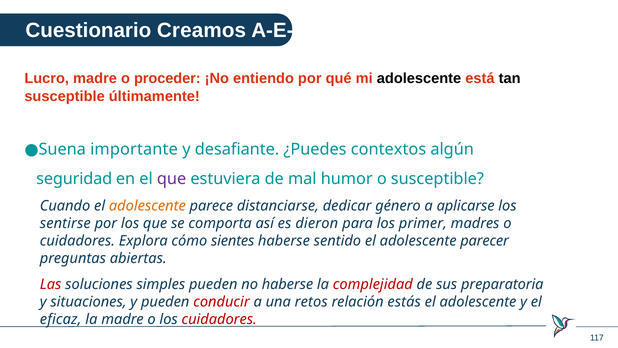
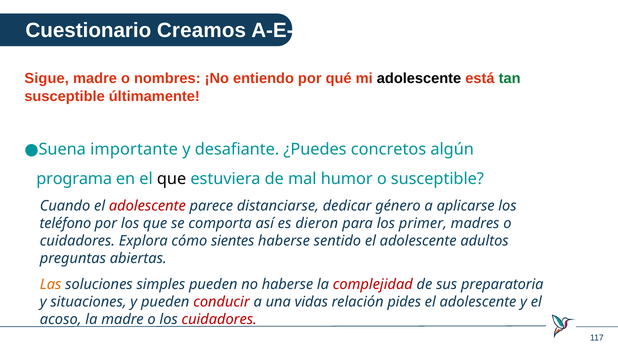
Lucro: Lucro -> Sigue
proceder: proceder -> nombres
tan colour: black -> green
contextos: contextos -> concretos
seguridad: seguridad -> programa
que at (172, 179) colour: purple -> black
adolescente at (147, 206) colour: orange -> red
sentirse: sentirse -> teléfono
parecer: parecer -> adultos
Las colour: red -> orange
retos: retos -> vidas
estás: estás -> pides
eficaz: eficaz -> acoso
